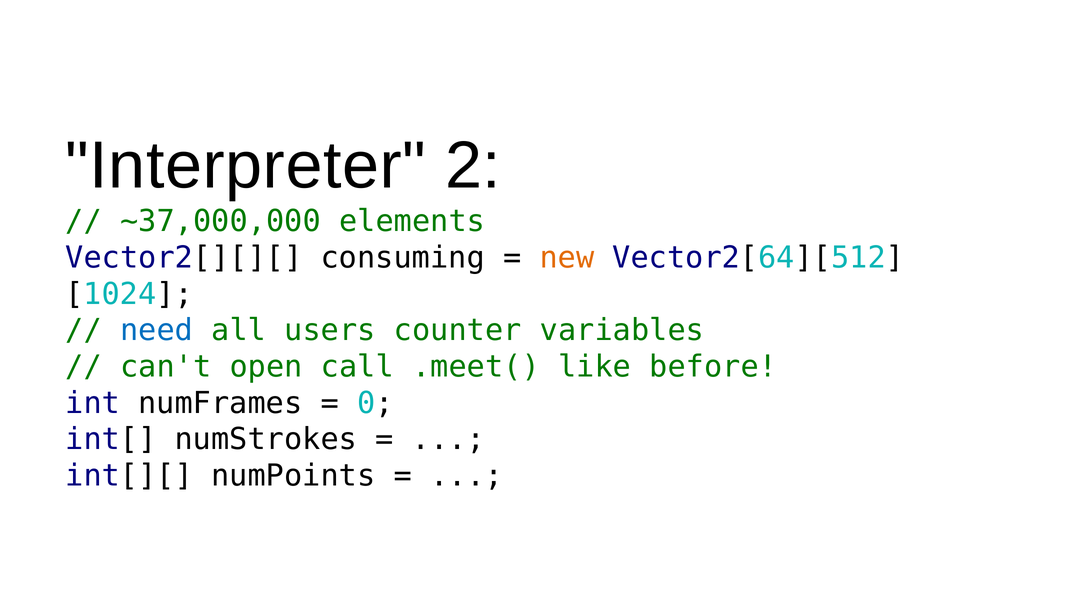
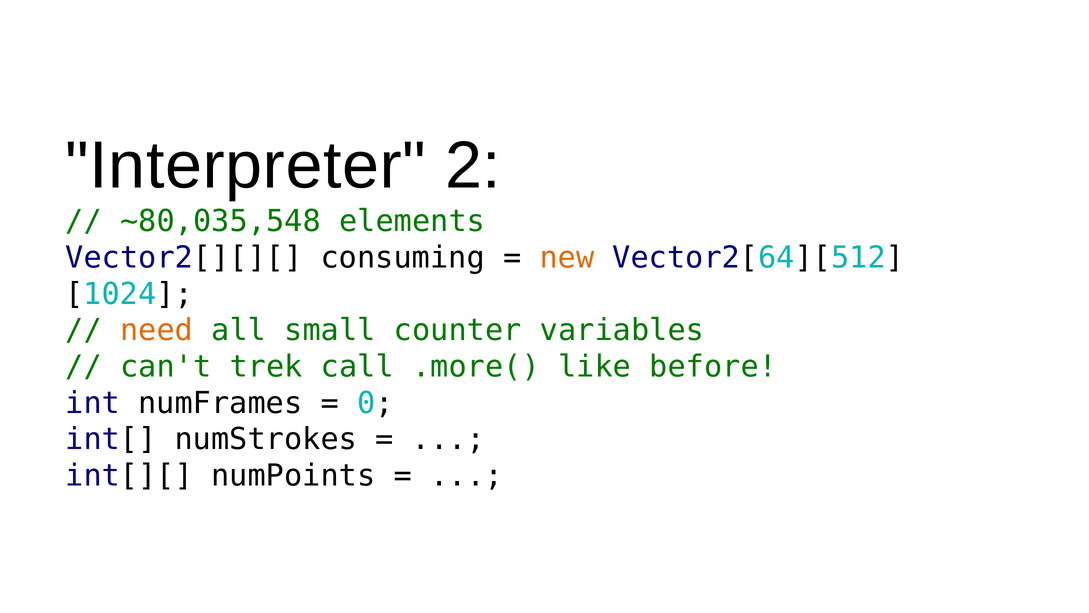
~37,000,000: ~37,000,000 -> ~80,035,548
need colour: blue -> orange
users: users -> small
open: open -> trek
.meet(: .meet( -> .more(
